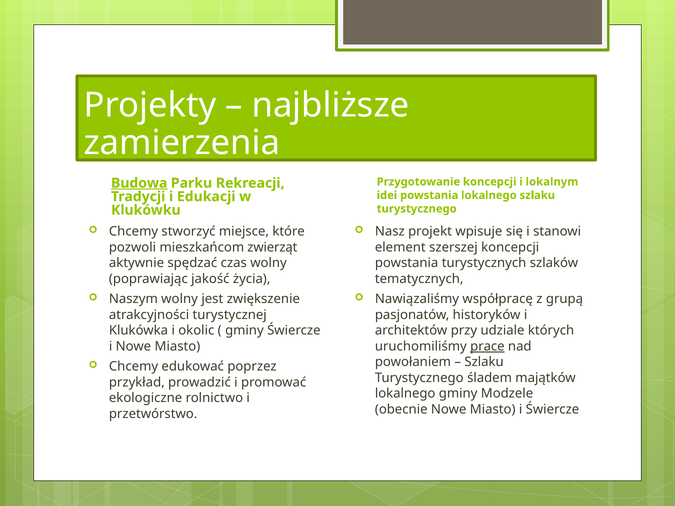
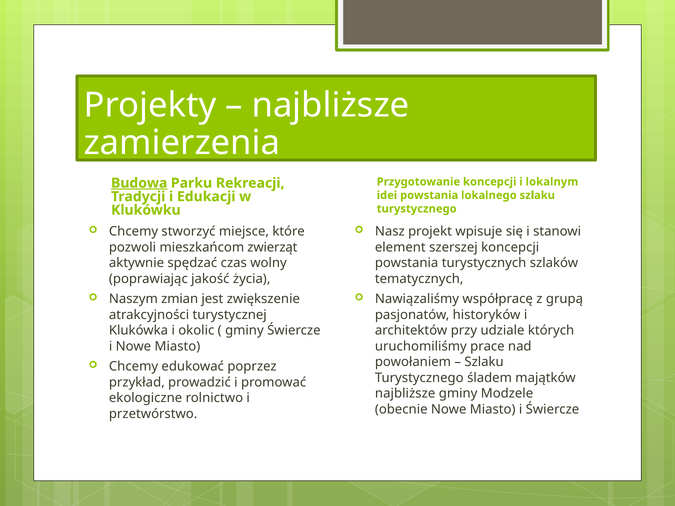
Naszym wolny: wolny -> zmian
prace underline: present -> none
lokalnego at (405, 394): lokalnego -> najbliższe
